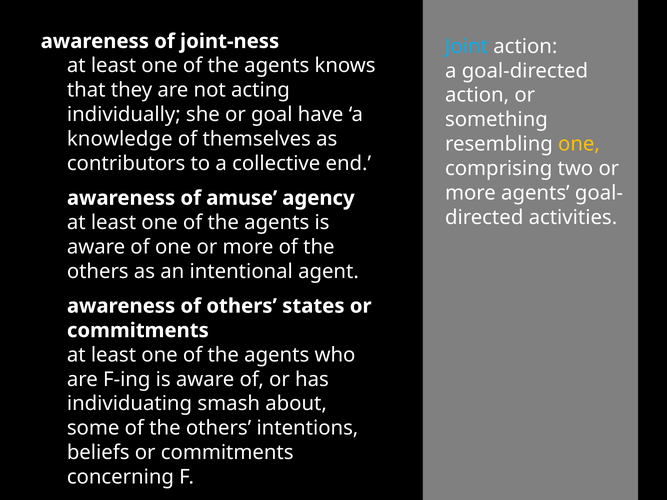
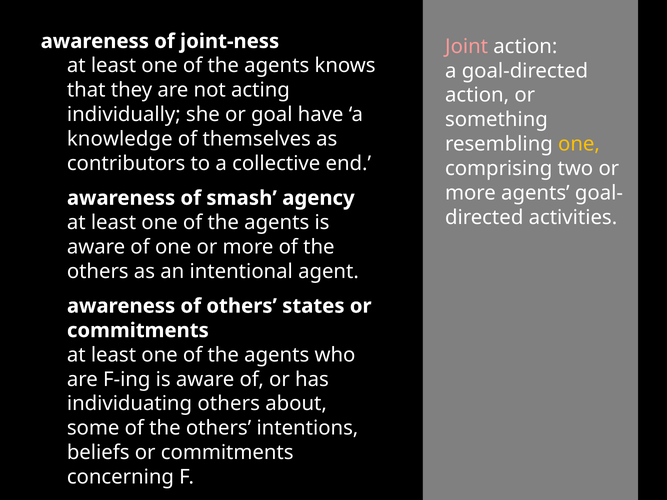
Joint colour: light blue -> pink
amuse: amuse -> smash
individuating smash: smash -> others
